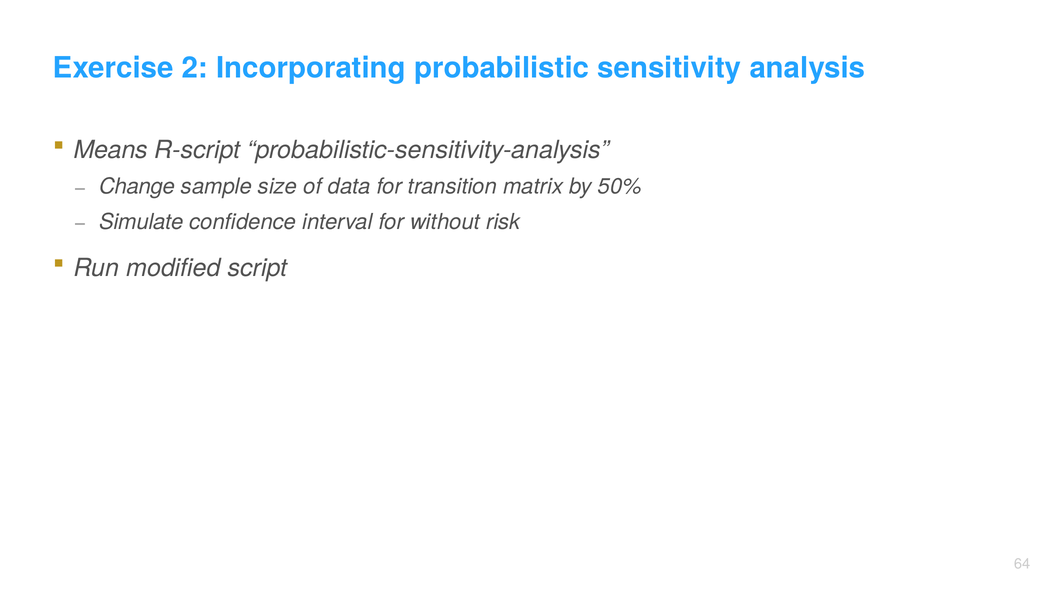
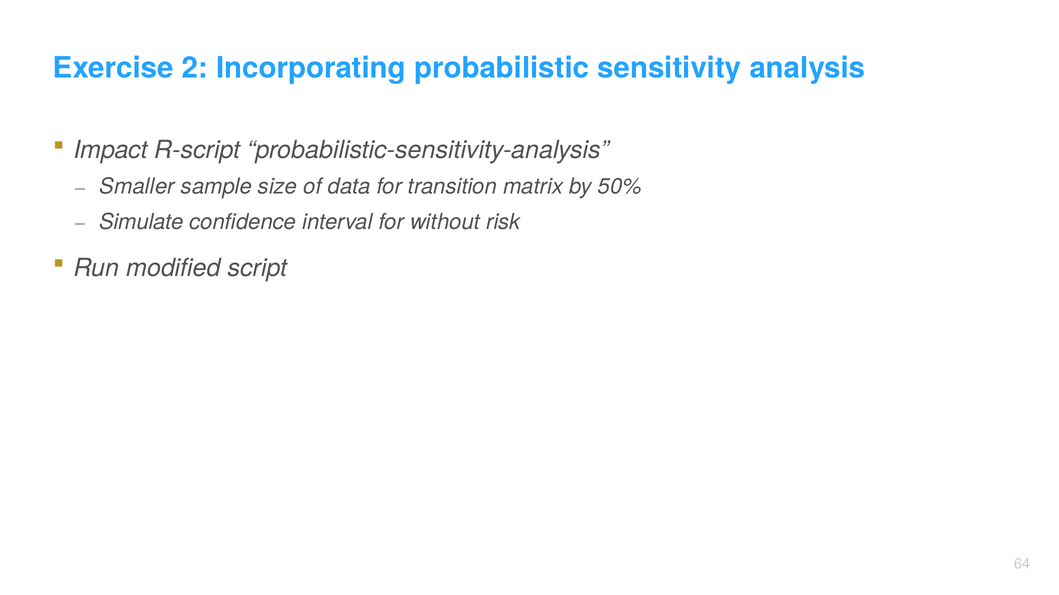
Means: Means -> Impact
Change: Change -> Smaller
